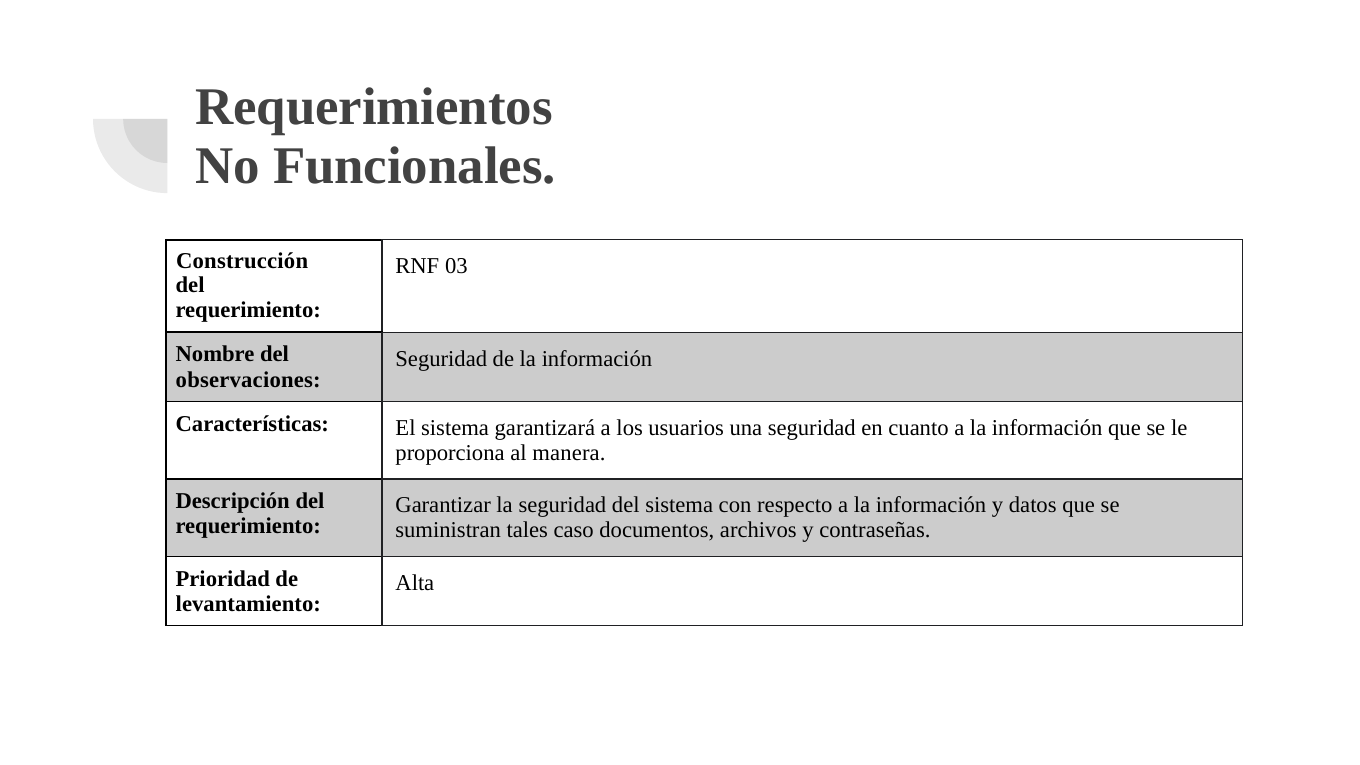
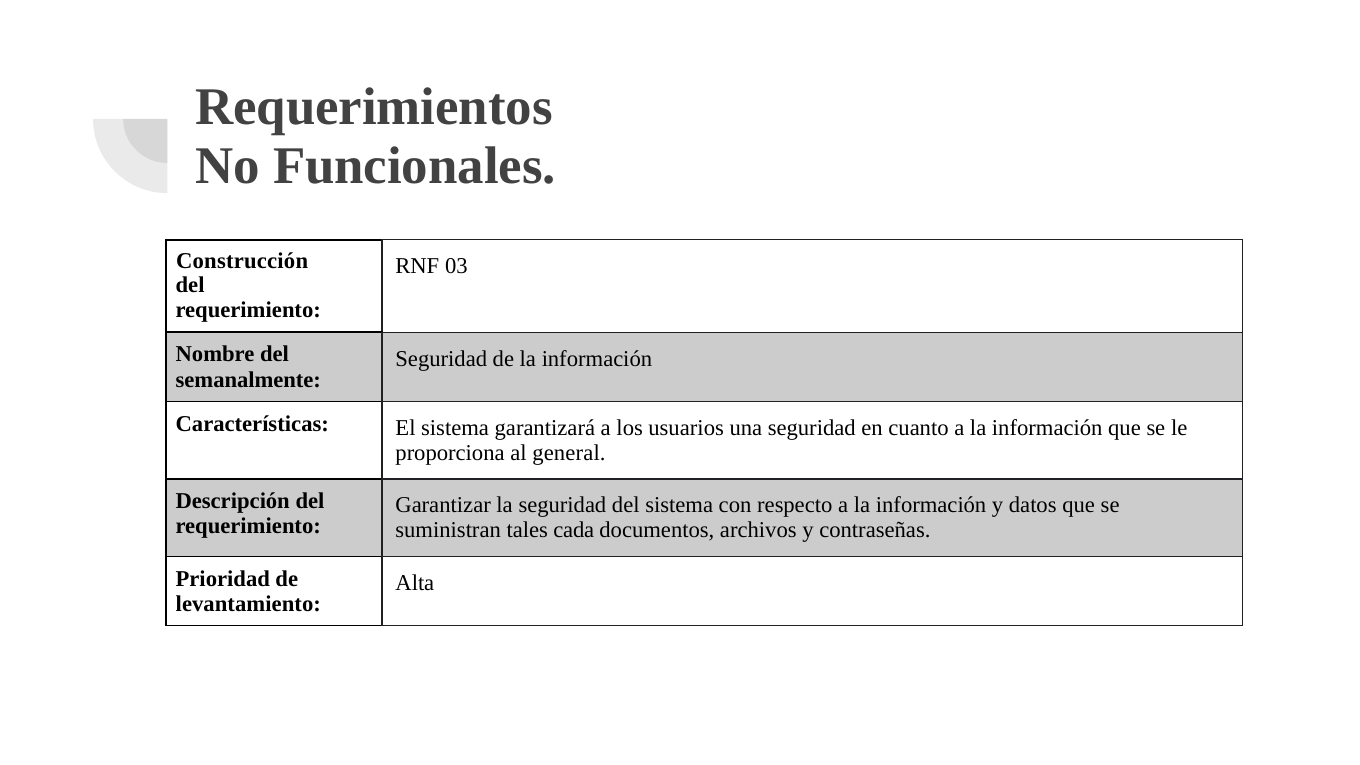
observaciones: observaciones -> semanalmente
manera: manera -> general
caso: caso -> cada
